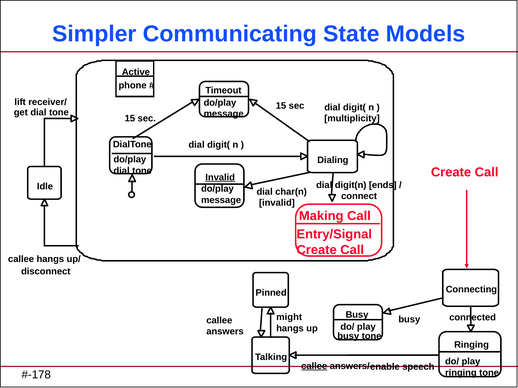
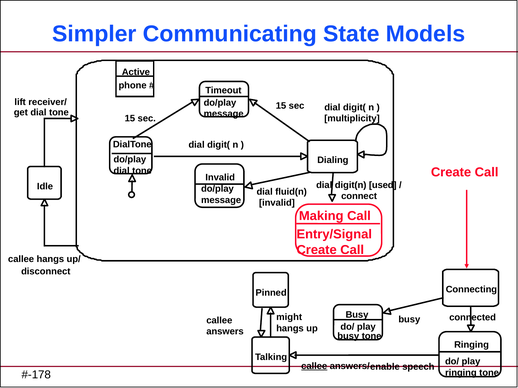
Invalid at (220, 178) underline: present -> none
ends: ends -> used
char(n: char(n -> fluid(n
